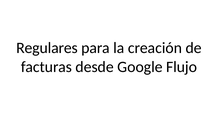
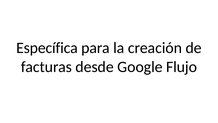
Regulares: Regulares -> Específica
